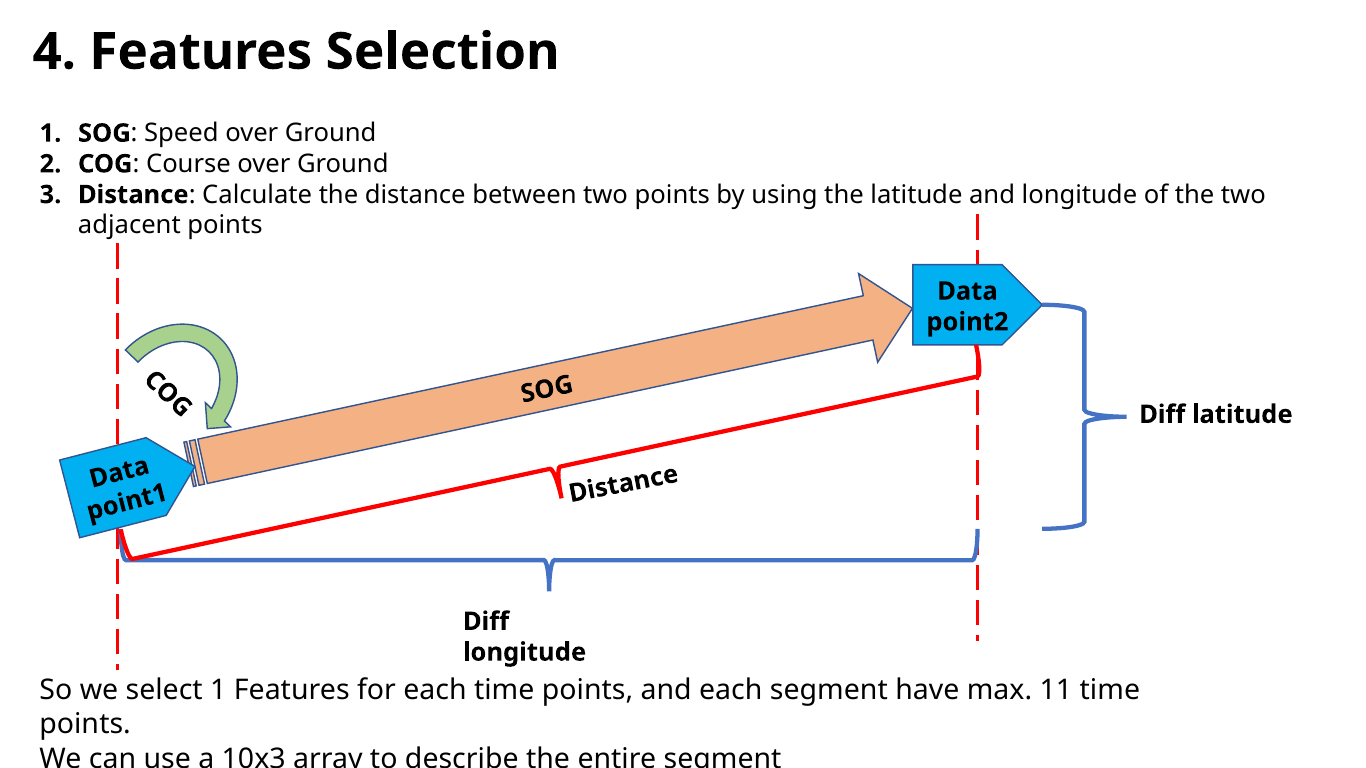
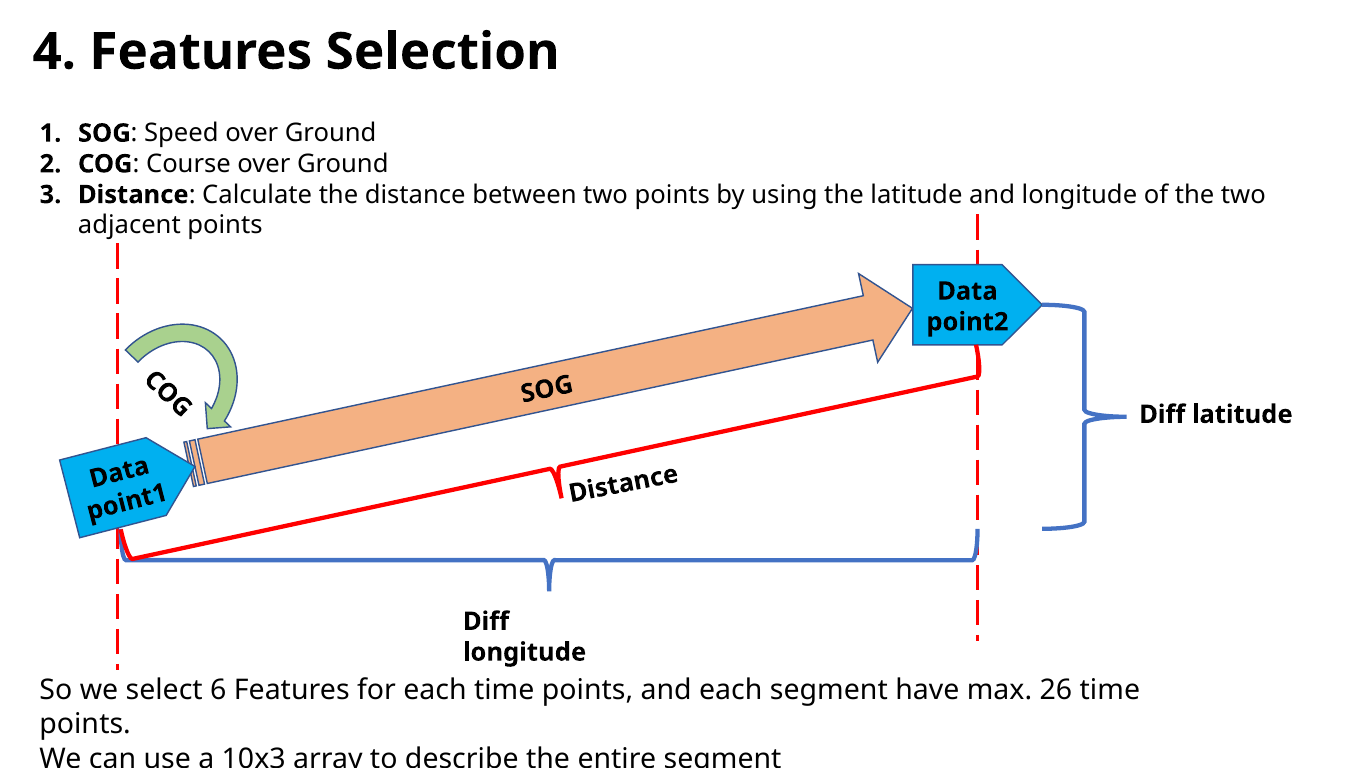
select 1: 1 -> 6
11: 11 -> 26
